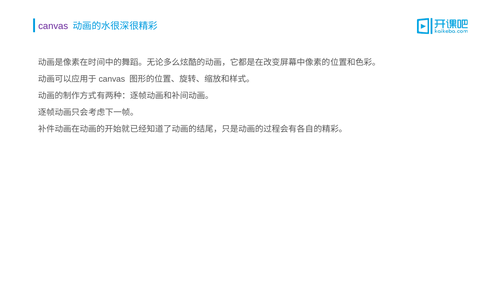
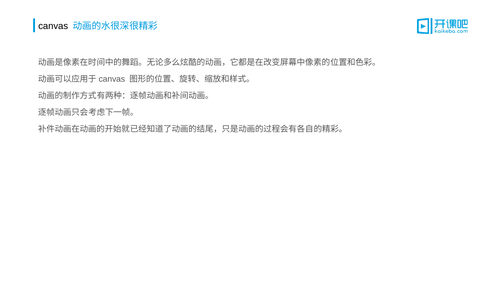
canvas colour: purple -> black
